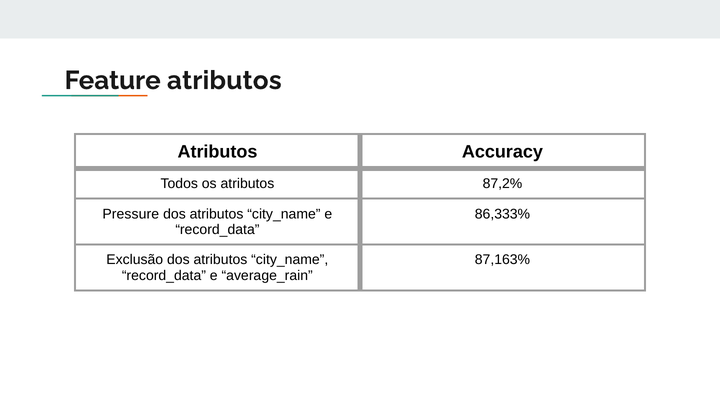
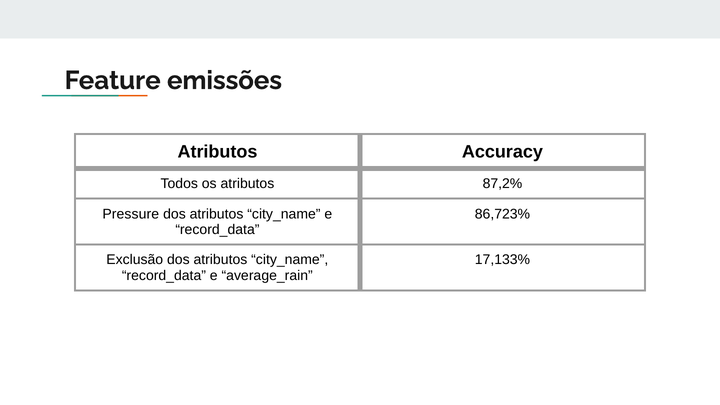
Feature atributos: atributos -> emissões
86,333%: 86,333% -> 86,723%
87,163%: 87,163% -> 17,133%
